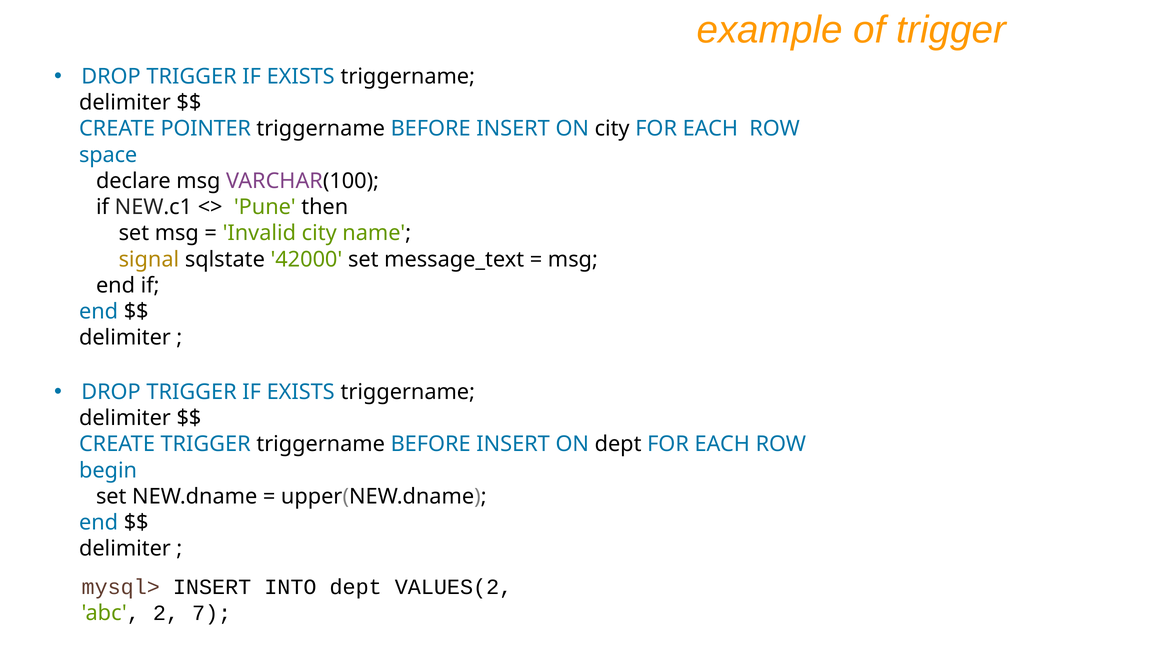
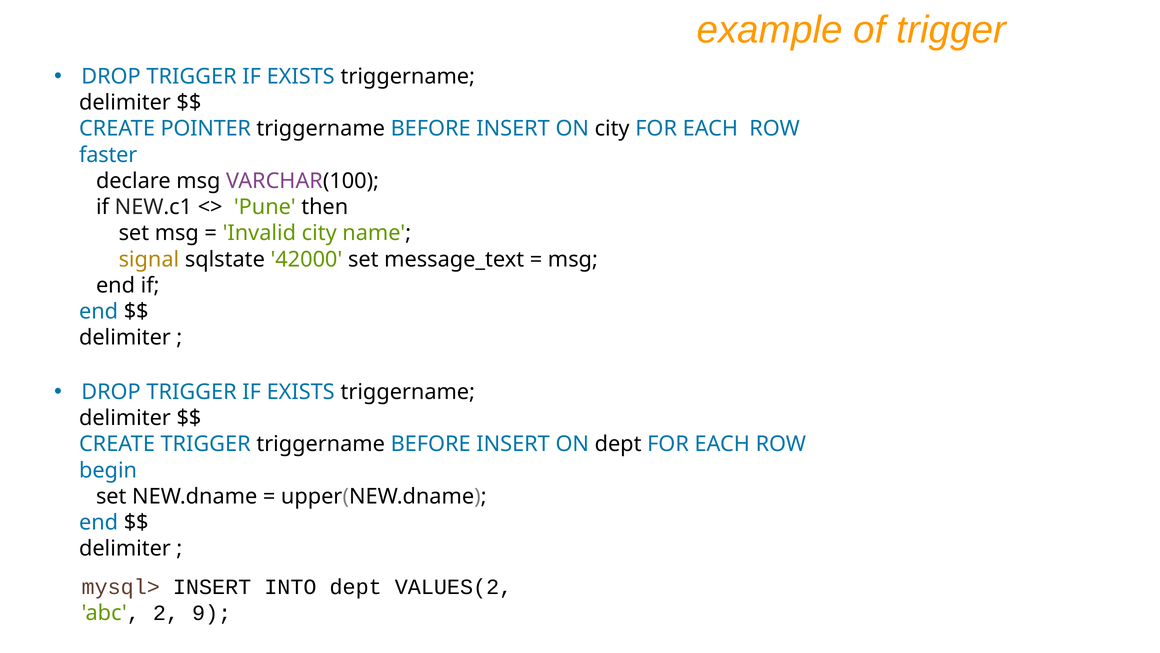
space: space -> faster
7: 7 -> 9
